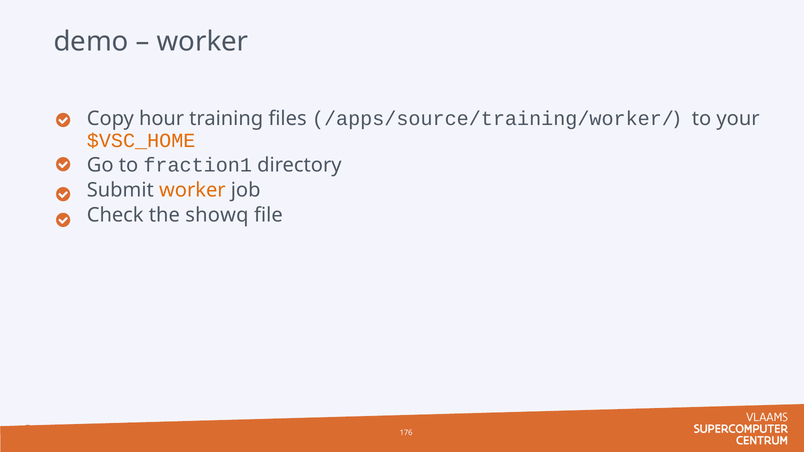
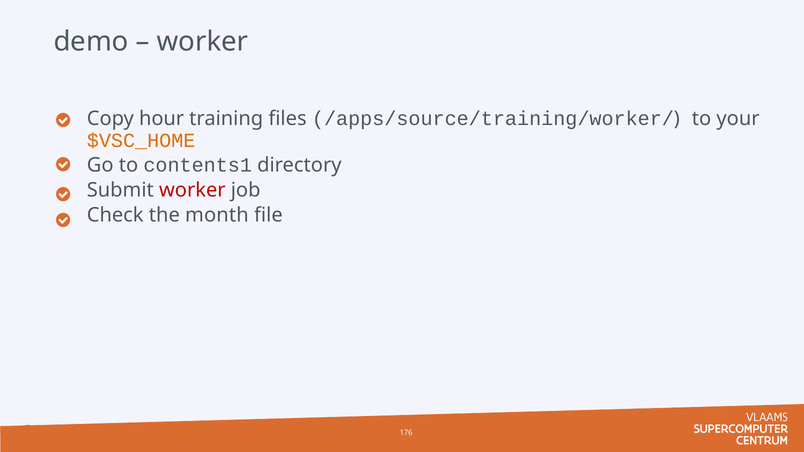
fraction1: fraction1 -> contents1
worker at (192, 190) colour: orange -> red
showq: showq -> month
